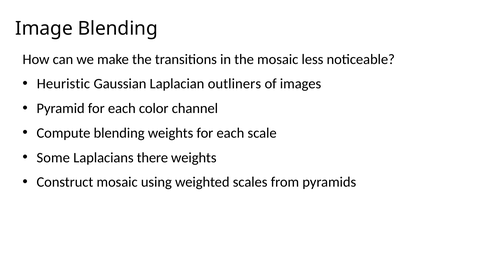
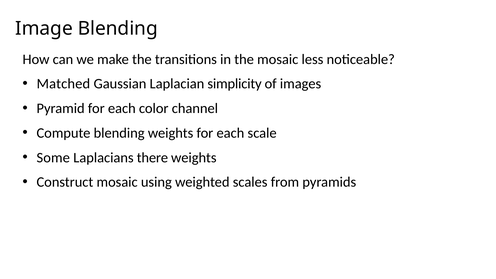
Heuristic: Heuristic -> Matched
outliners: outliners -> simplicity
